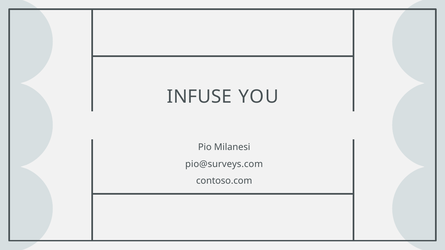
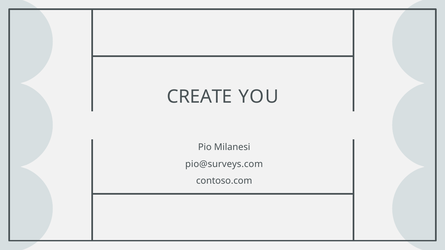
INFUSE: INFUSE -> CREATE
